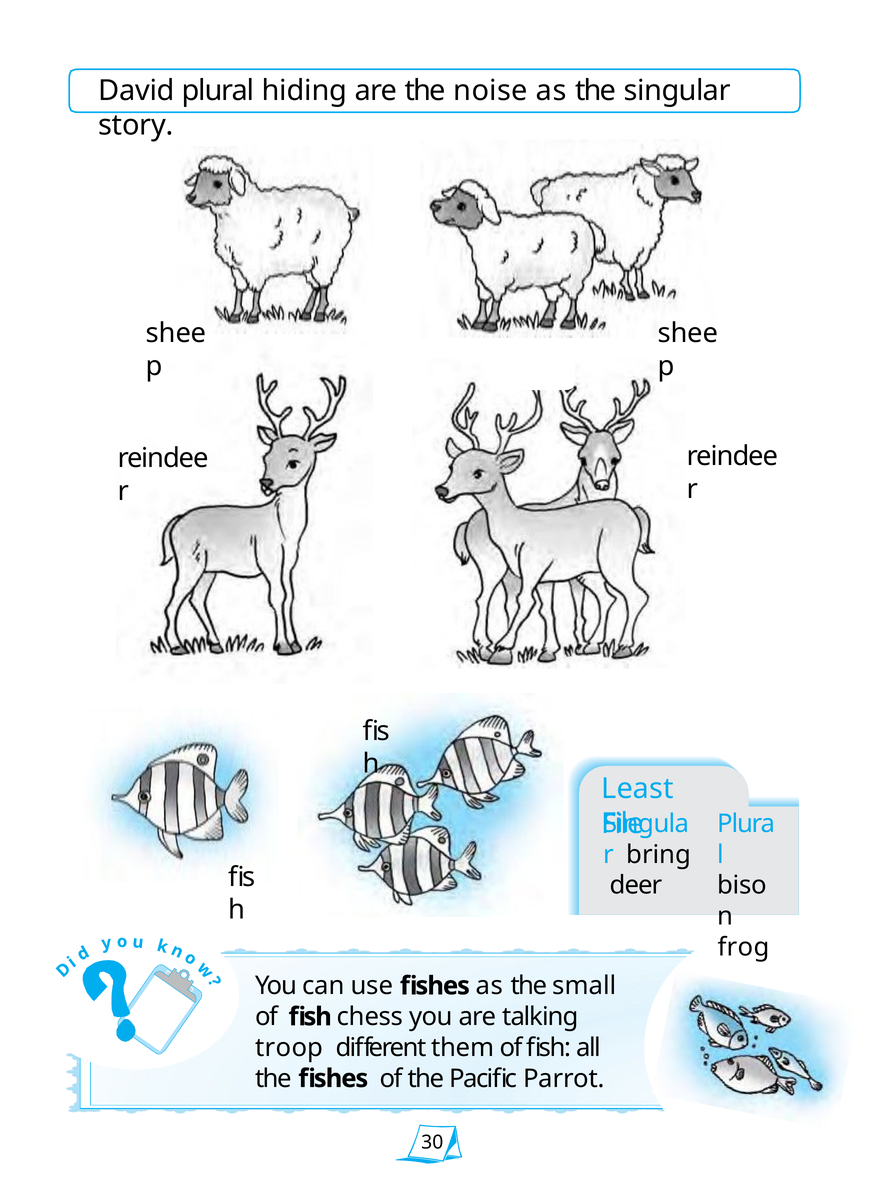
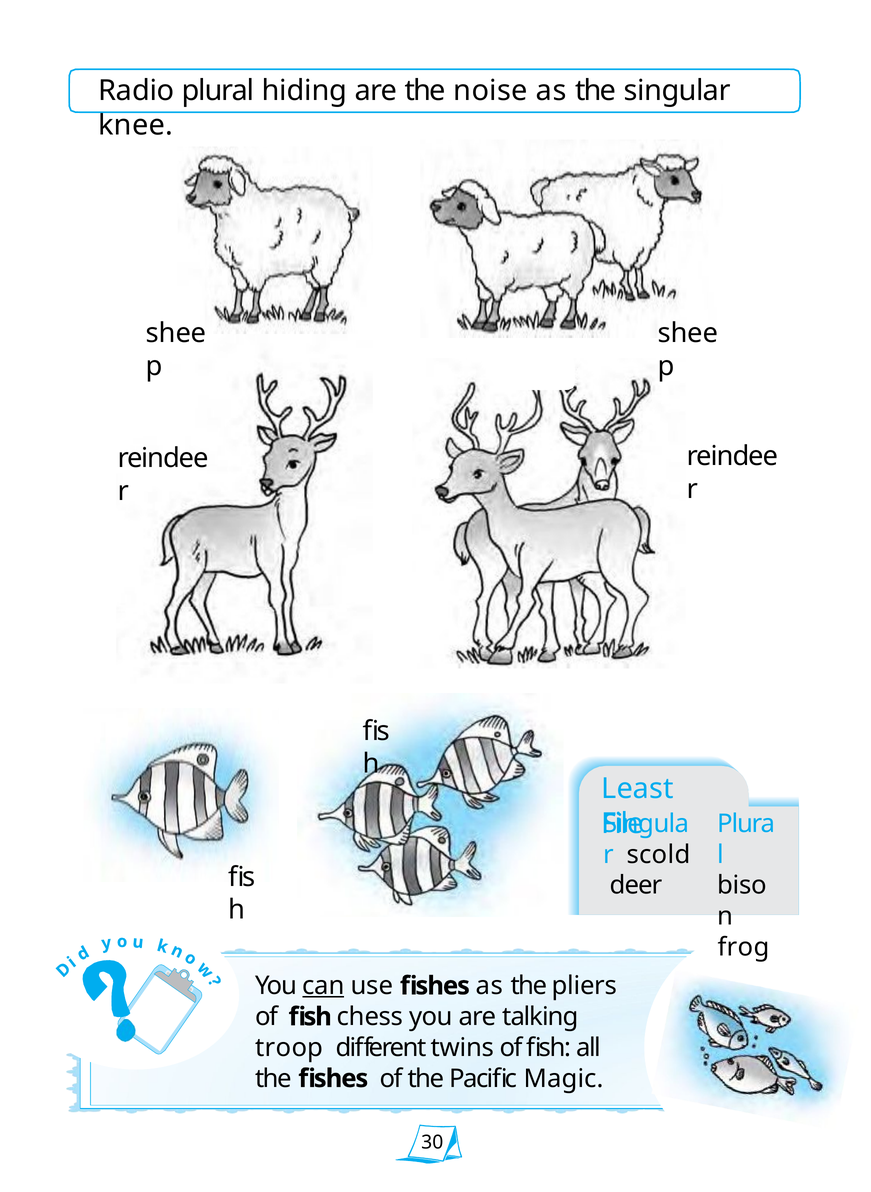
David: David -> Radio
story: story -> knee
bring: bring -> scold
can underline: none -> present
small: small -> pliers
them: them -> twins
Parrot: Parrot -> Magic
